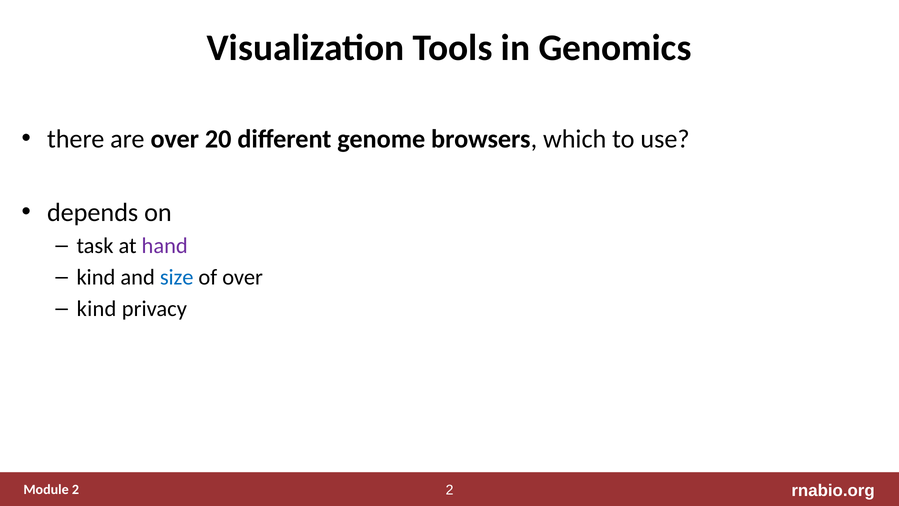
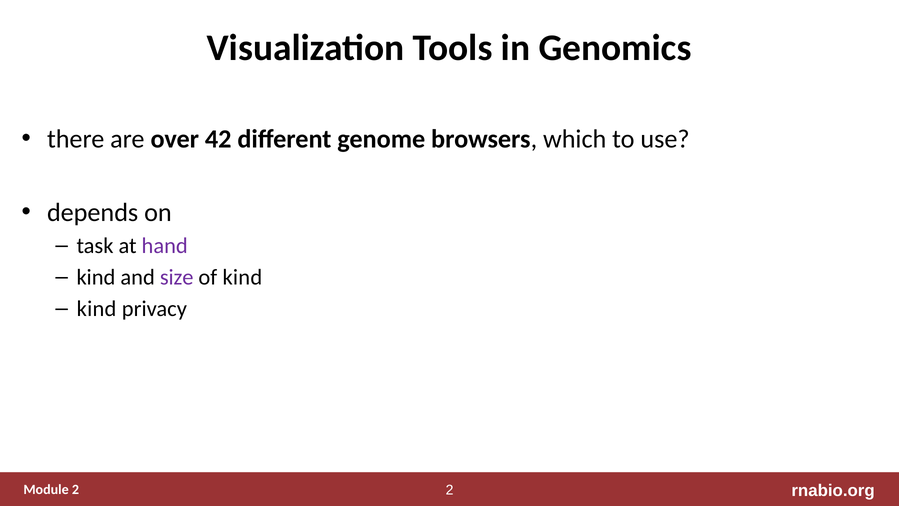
20: 20 -> 42
size colour: blue -> purple
of over: over -> kind
